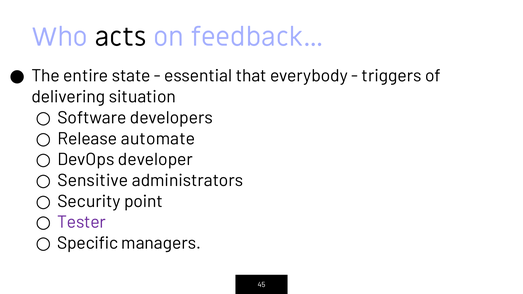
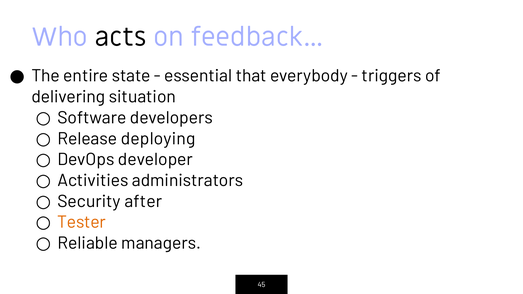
automate: automate -> deploying
Sensitive: Sensitive -> Activities
point: point -> after
Tester colour: purple -> orange
Specific: Specific -> Reliable
